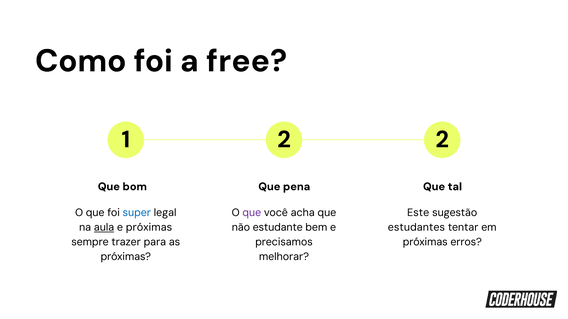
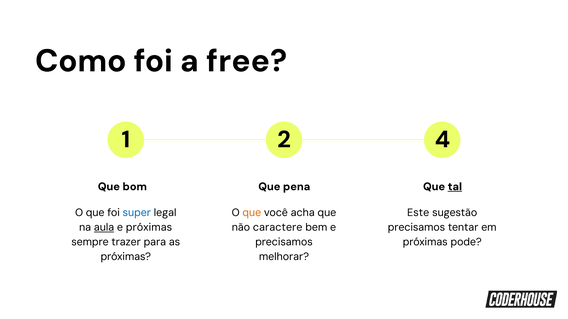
2 2: 2 -> 4
tal underline: none -> present
que at (252, 213) colour: purple -> orange
estudante: estudante -> caractere
estudantes at (416, 228): estudantes -> precisamos
erros: erros -> pode
